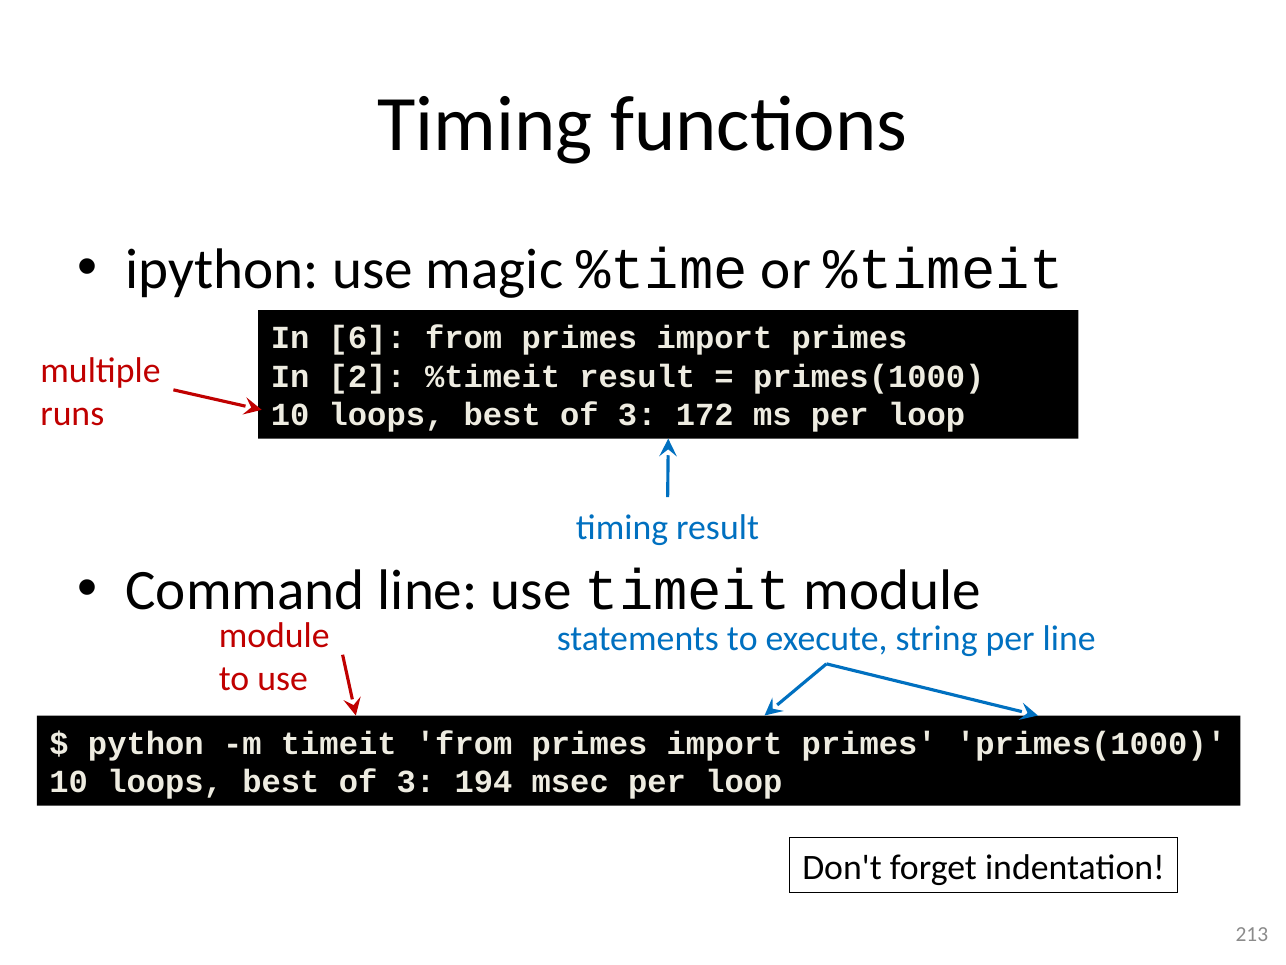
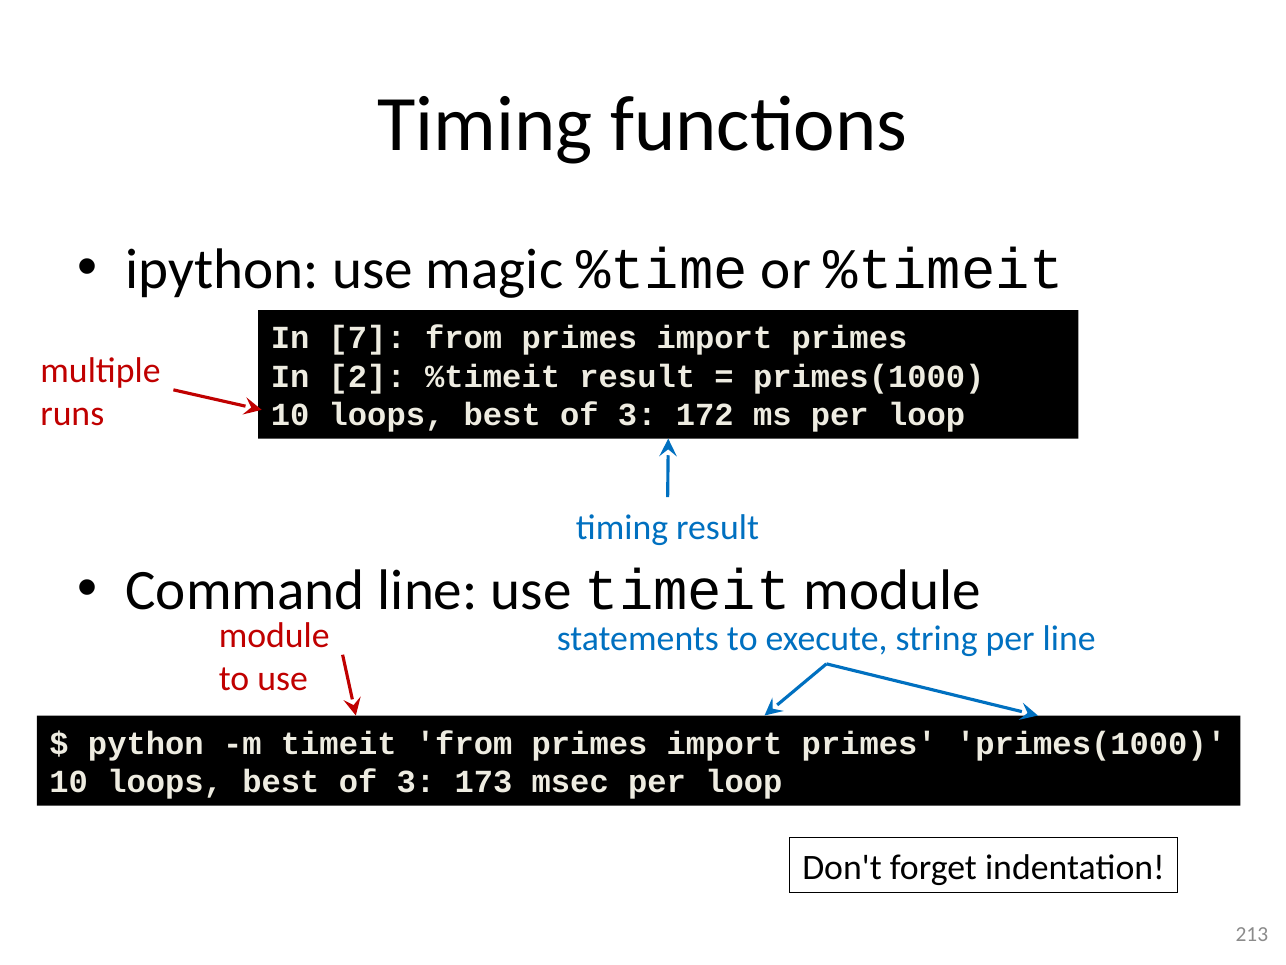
6: 6 -> 7
194: 194 -> 173
